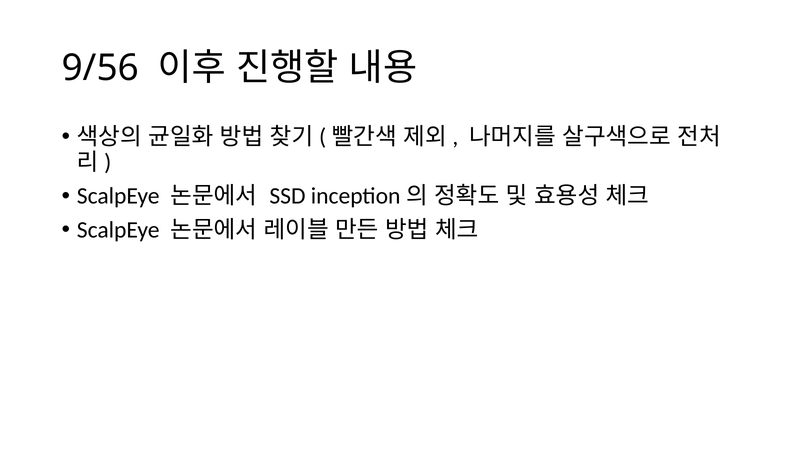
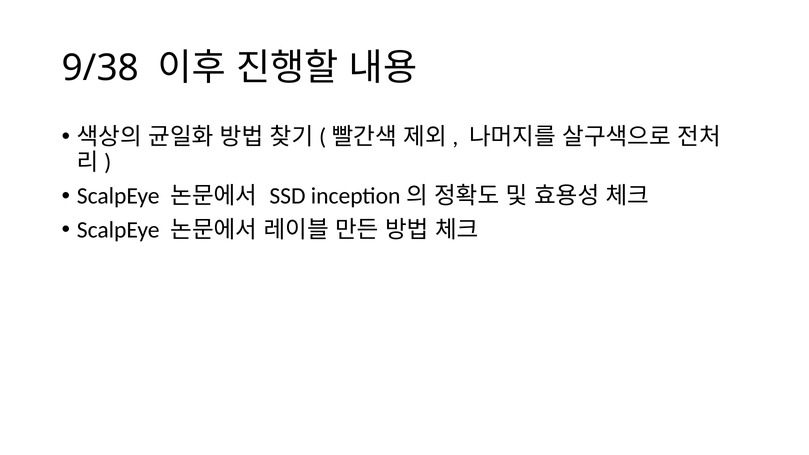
9/56: 9/56 -> 9/38
